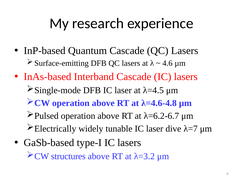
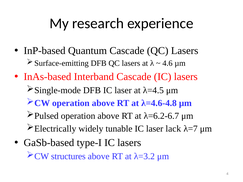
dive: dive -> lack
